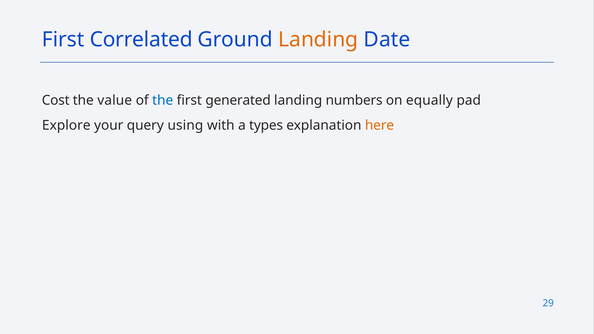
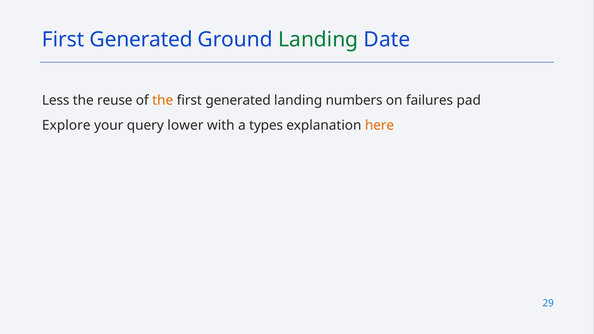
Correlated at (141, 40): Correlated -> Generated
Landing at (318, 40) colour: orange -> green
Cost: Cost -> Less
value: value -> reuse
the at (163, 100) colour: blue -> orange
equally: equally -> failures
using: using -> lower
